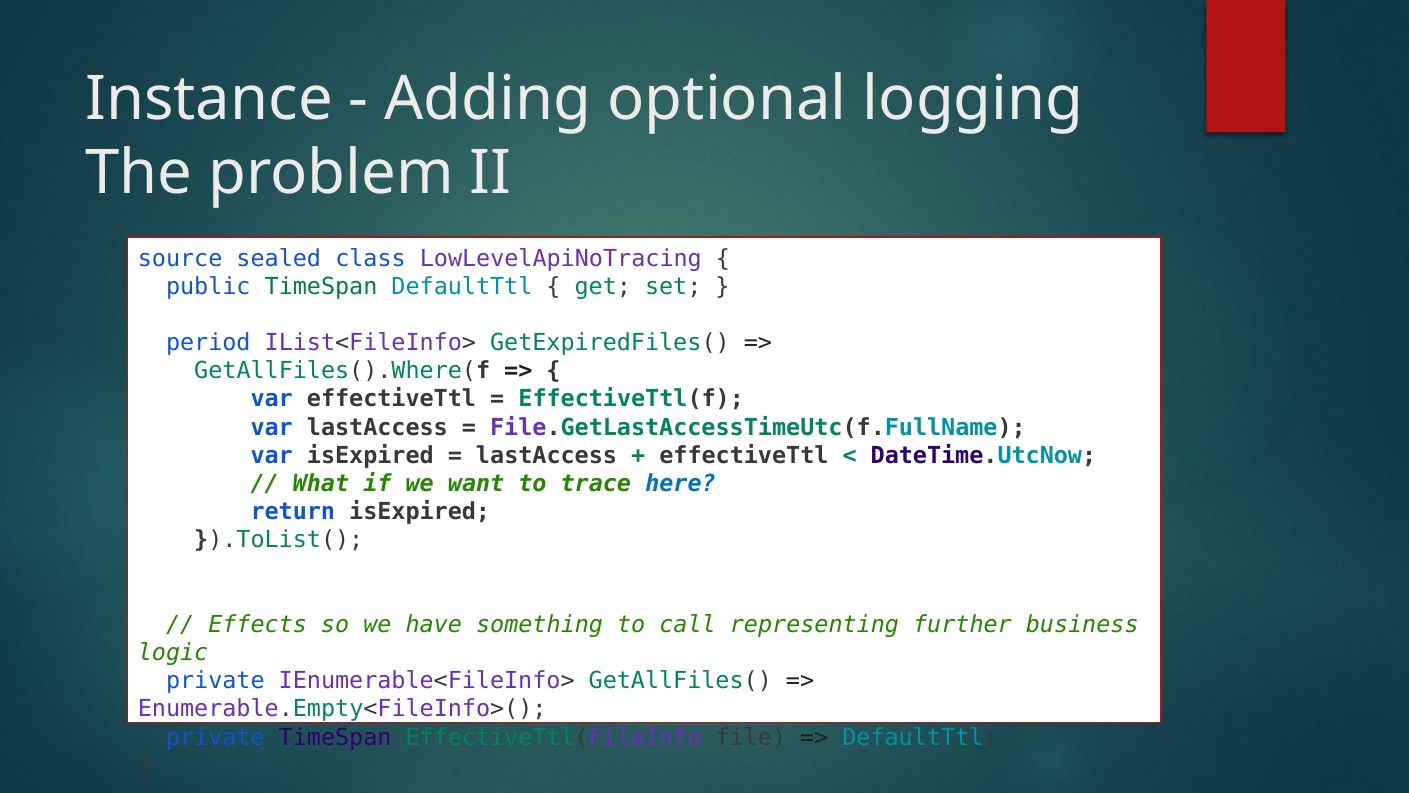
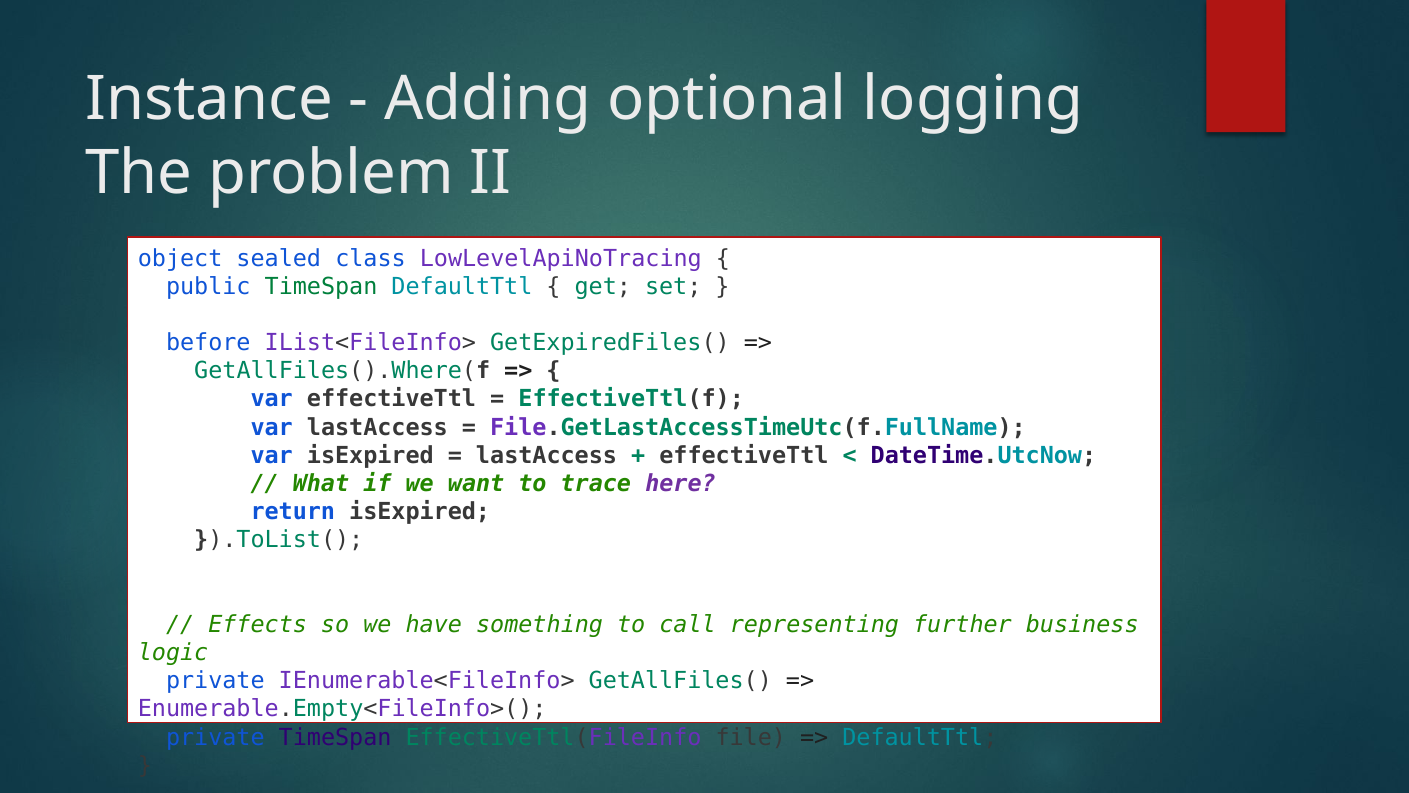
source: source -> object
period: period -> before
here colour: blue -> purple
